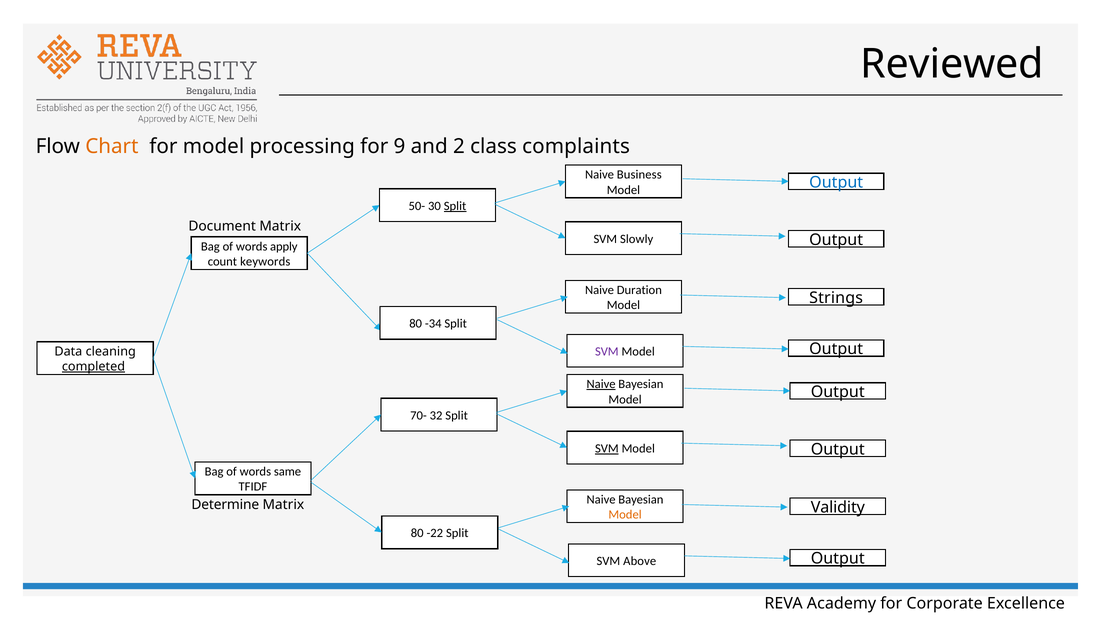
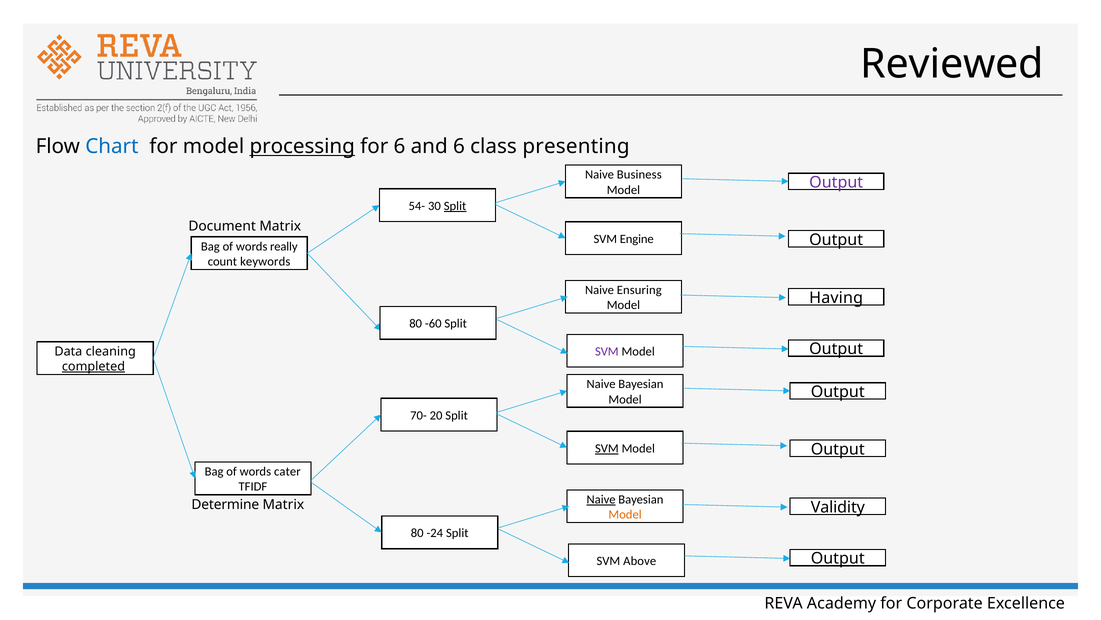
Chart colour: orange -> blue
processing underline: none -> present
for 9: 9 -> 6
and 2: 2 -> 6
complaints: complaints -> presenting
Output at (836, 182) colour: blue -> purple
50-: 50- -> 54-
Slowly: Slowly -> Engine
apply: apply -> really
Duration: Duration -> Ensuring
Strings: Strings -> Having
-34: -34 -> -60
Naive at (601, 384) underline: present -> none
32: 32 -> 20
same: same -> cater
Naive at (601, 499) underline: none -> present
-22: -22 -> -24
